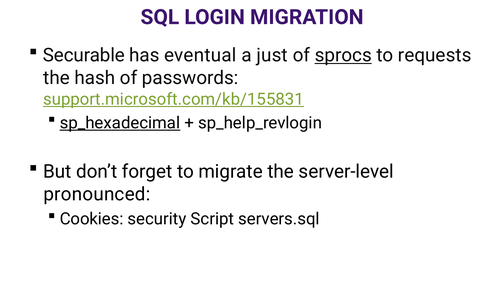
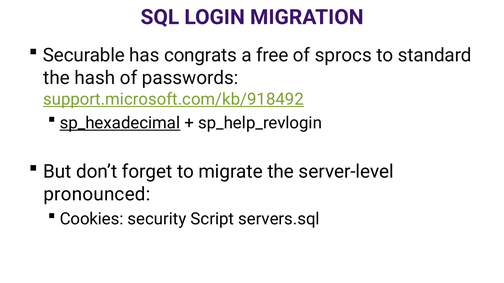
eventual: eventual -> congrats
just: just -> free
sprocs underline: present -> none
requests: requests -> standard
support.microsoft.com/kb/155831: support.microsoft.com/kb/155831 -> support.microsoft.com/kb/918492
